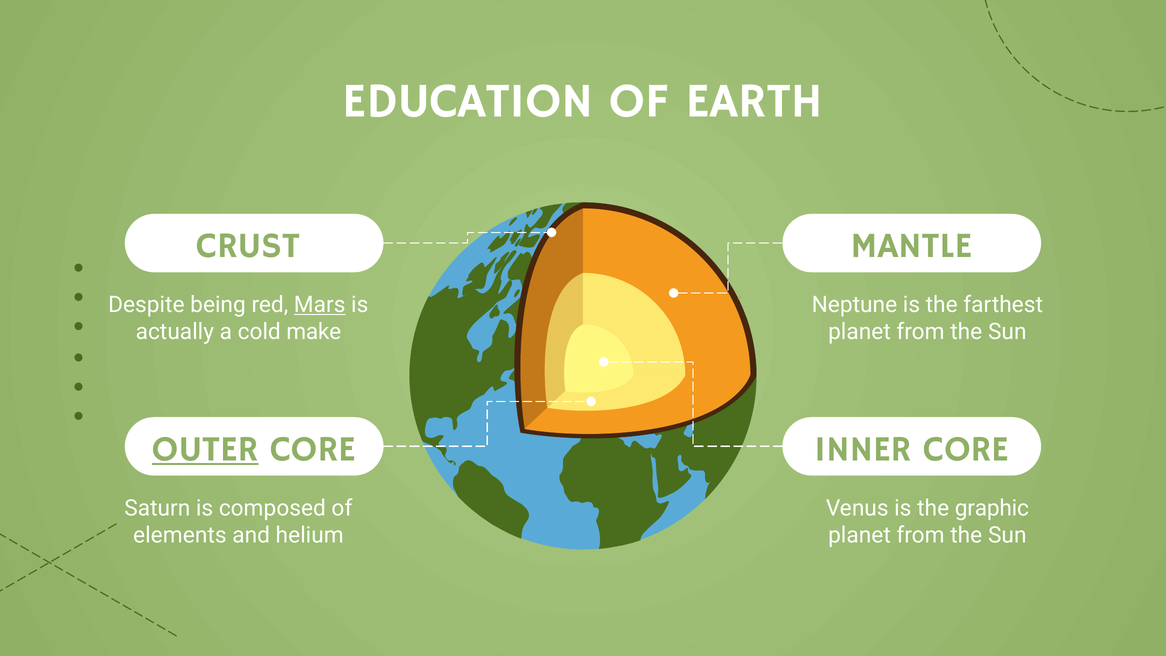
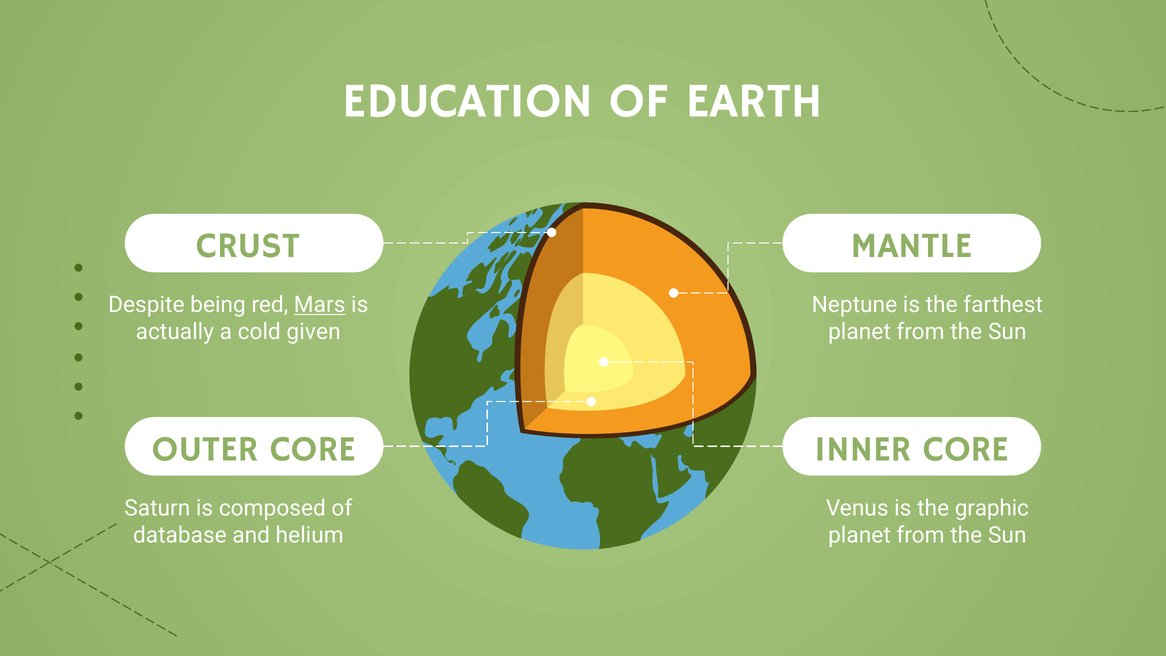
make: make -> given
OUTER underline: present -> none
elements: elements -> database
